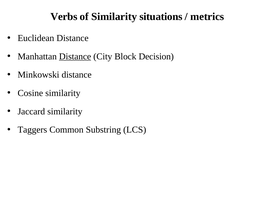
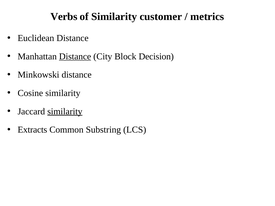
situations: situations -> customer
similarity at (65, 112) underline: none -> present
Taggers: Taggers -> Extracts
